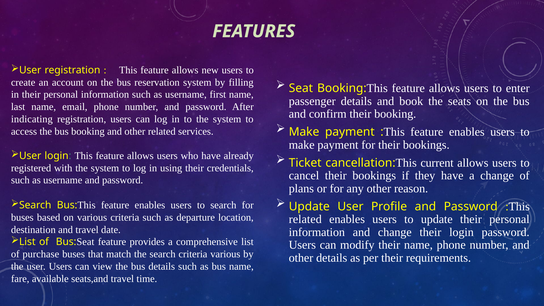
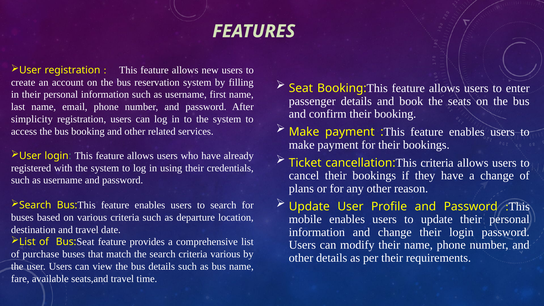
indicating: indicating -> simplicity
This current: current -> criteria
related at (305, 219): related -> mobile
